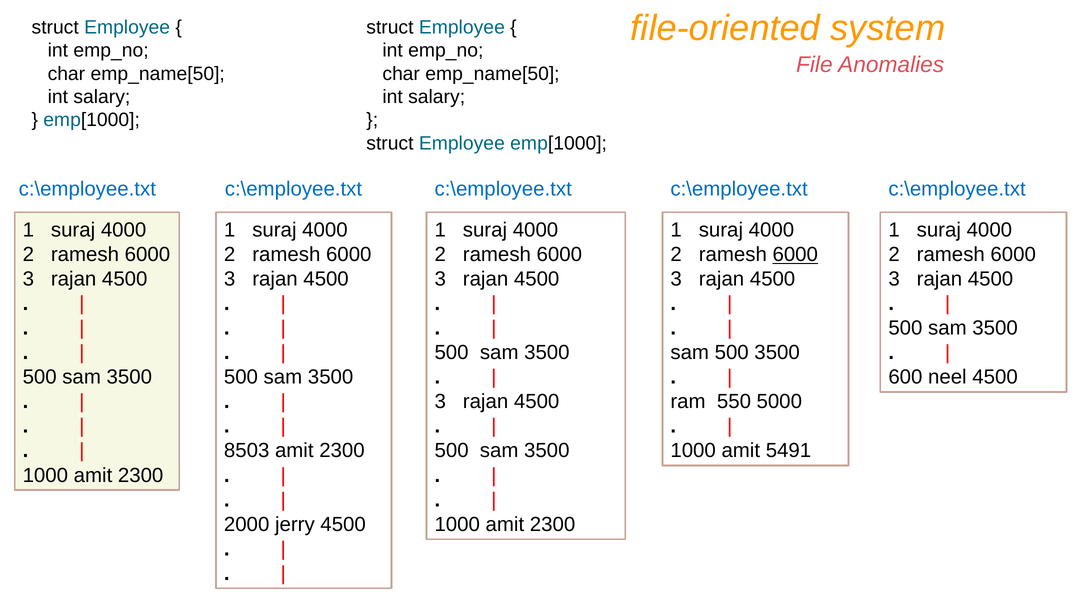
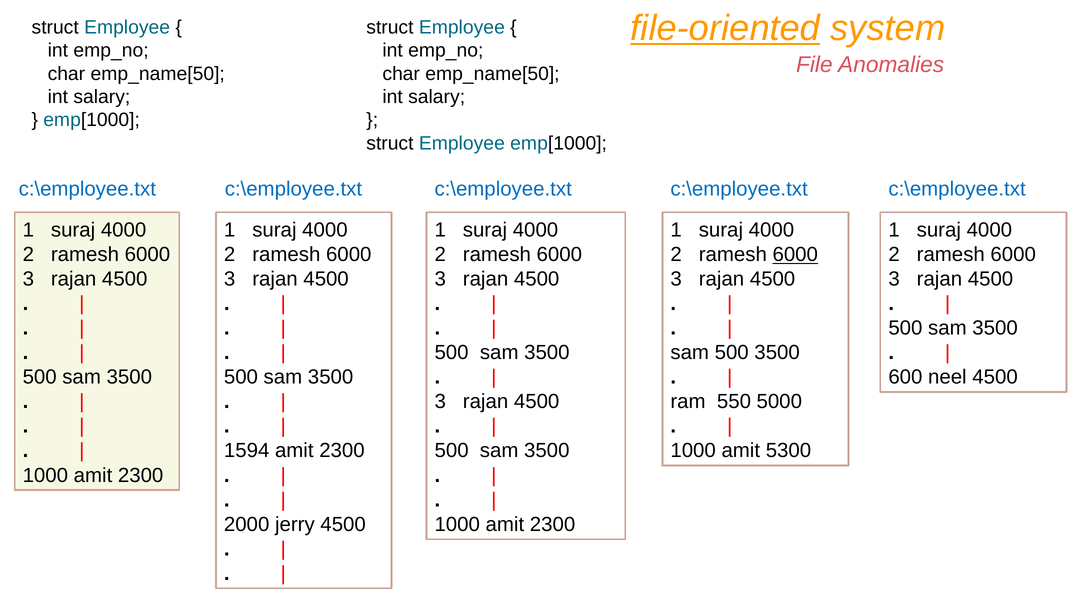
file-oriented underline: none -> present
8503: 8503 -> 1594
5491: 5491 -> 5300
